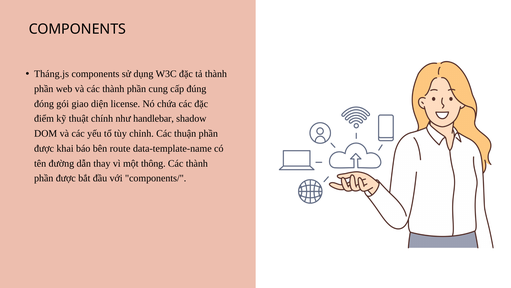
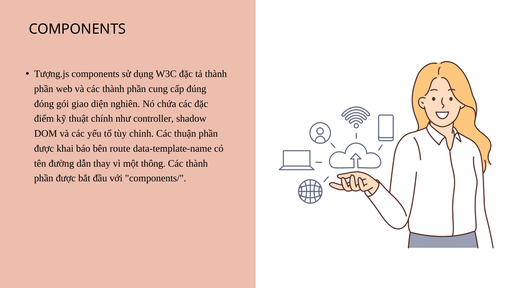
Tháng.js: Tháng.js -> Tượng.js
license: license -> nghiên
handlebar: handlebar -> controller
